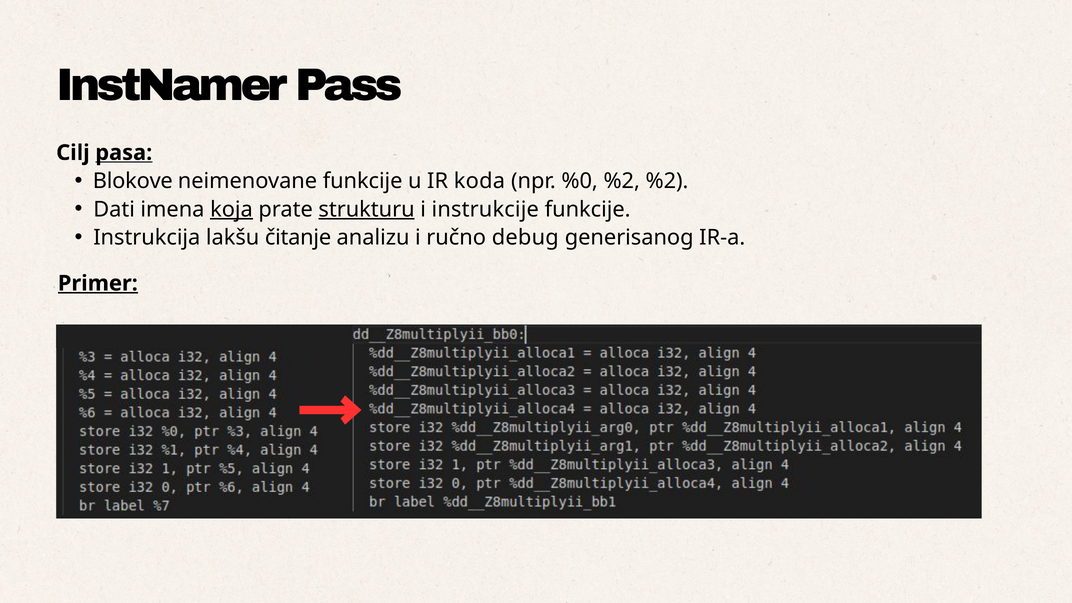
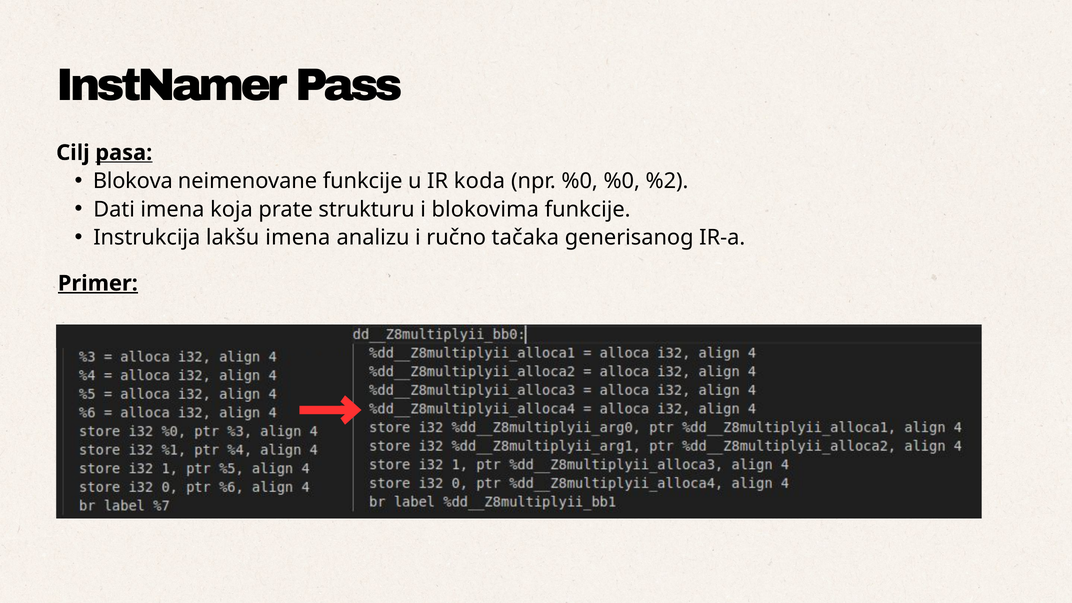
Blokove: Blokove -> Blokova
%0 %2: %2 -> %0
koja underline: present -> none
strukturu underline: present -> none
instrukcije: instrukcije -> blokovima
lakšu čitanje: čitanje -> imena
debug: debug -> tačaka
